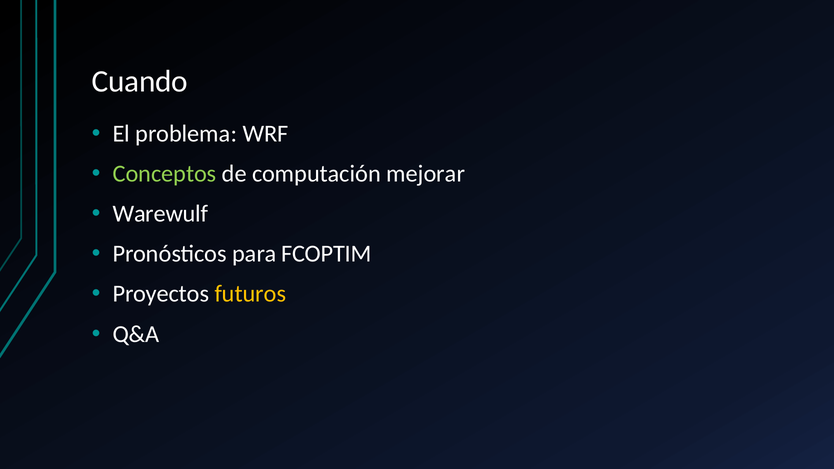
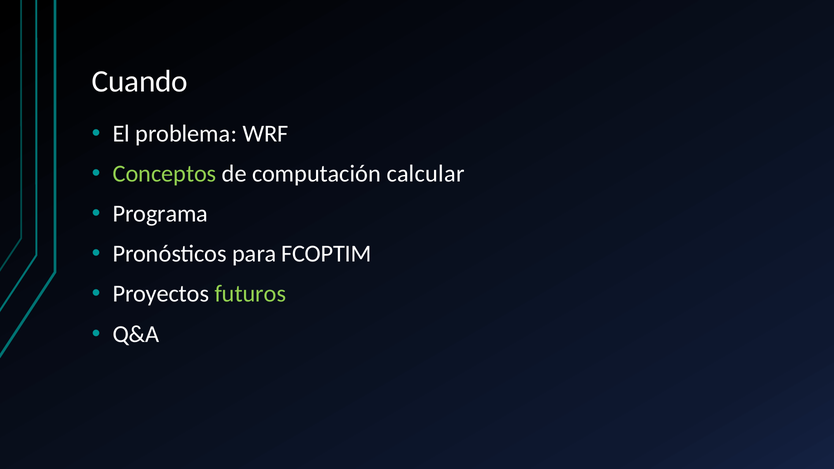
mejorar: mejorar -> calcular
Warewulf: Warewulf -> Programa
futuros colour: yellow -> light green
